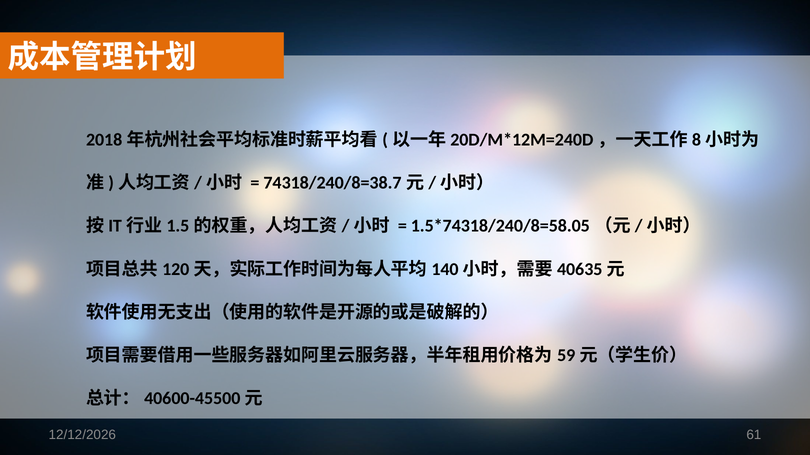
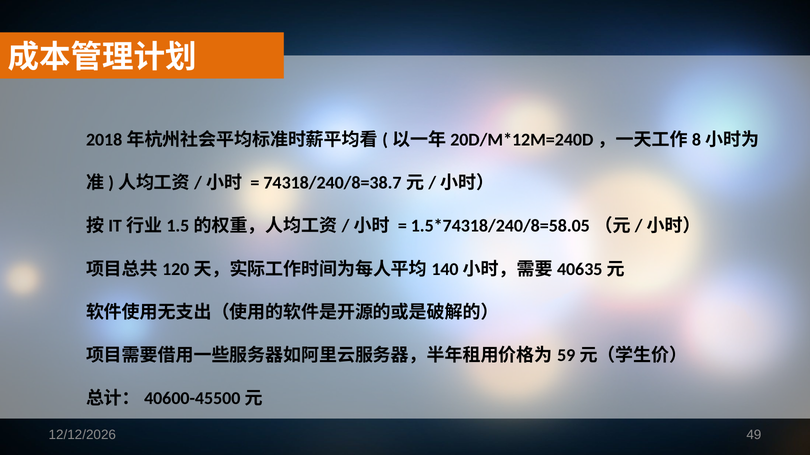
61: 61 -> 49
